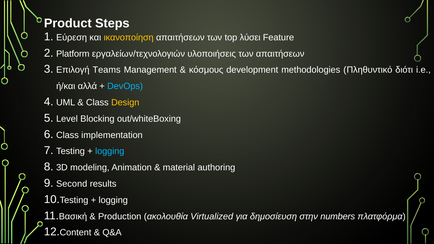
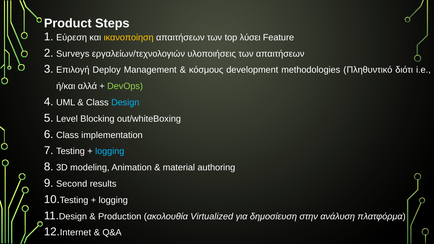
Platform: Platform -> Surveys
Teams: Teams -> Deploy
DevOps colour: light blue -> light green
Design at (125, 103) colour: yellow -> light blue
Βασική at (73, 217): Βασική -> Design
numbers: numbers -> ανάλυση
Content: Content -> Internet
